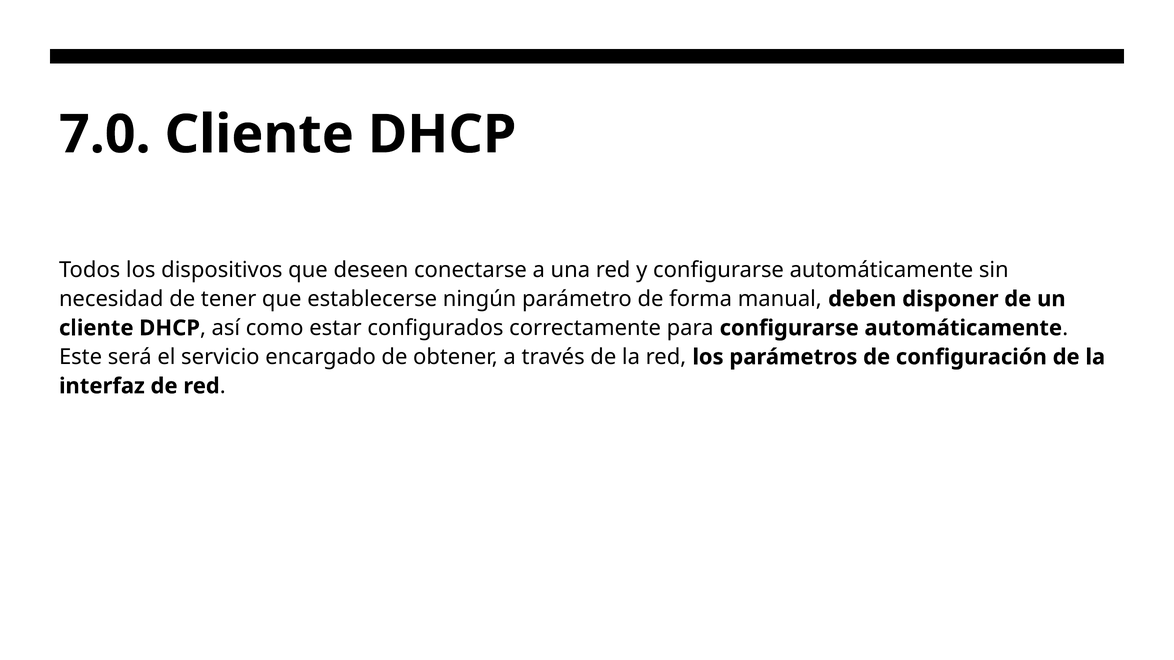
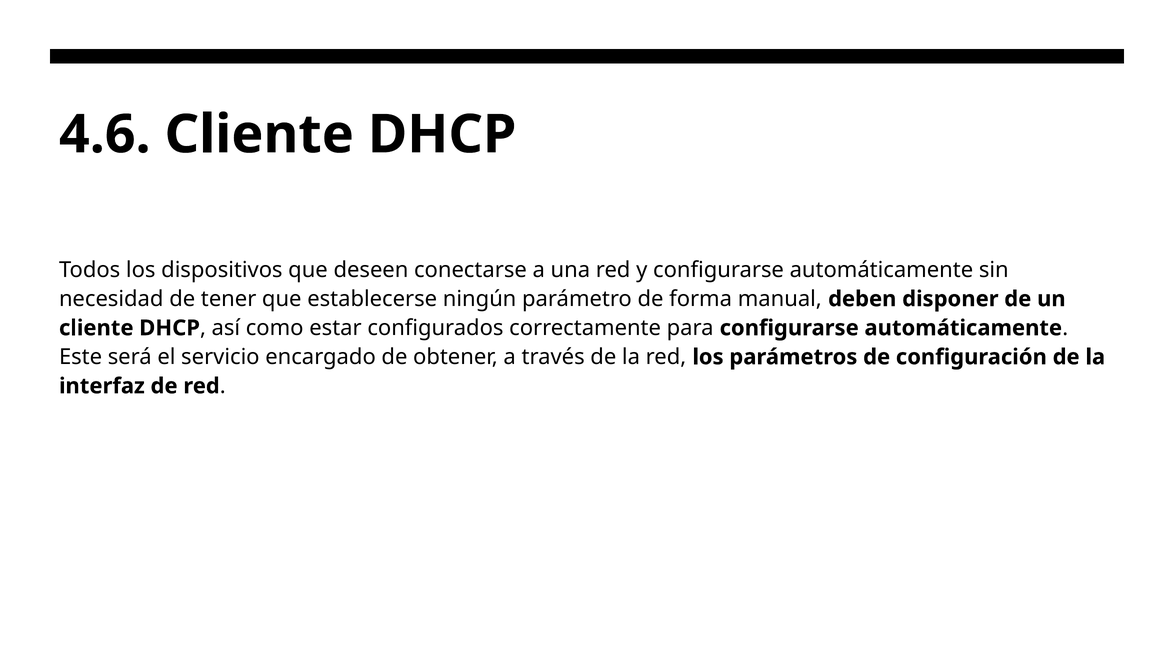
7.0: 7.0 -> 4.6
